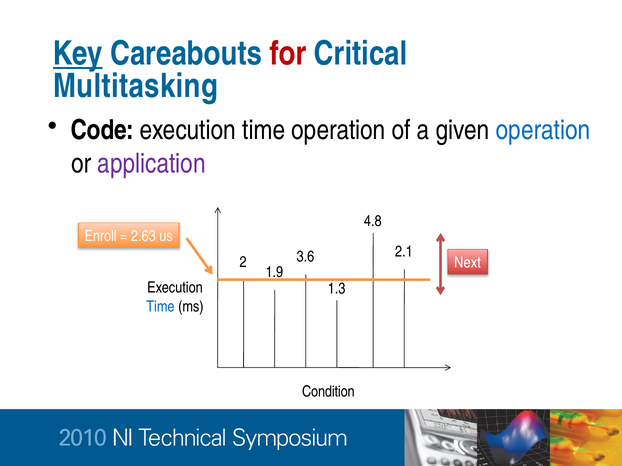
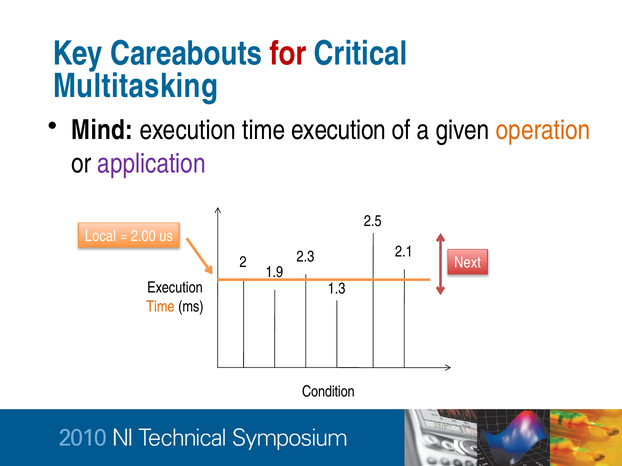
Key underline: present -> none
Code: Code -> Mind
time operation: operation -> execution
operation at (543, 130) colour: blue -> orange
4.8: 4.8 -> 2.5
Enroll: Enroll -> Local
2.63: 2.63 -> 2.00
3.6: 3.6 -> 2.3
Time at (160, 307) colour: blue -> orange
